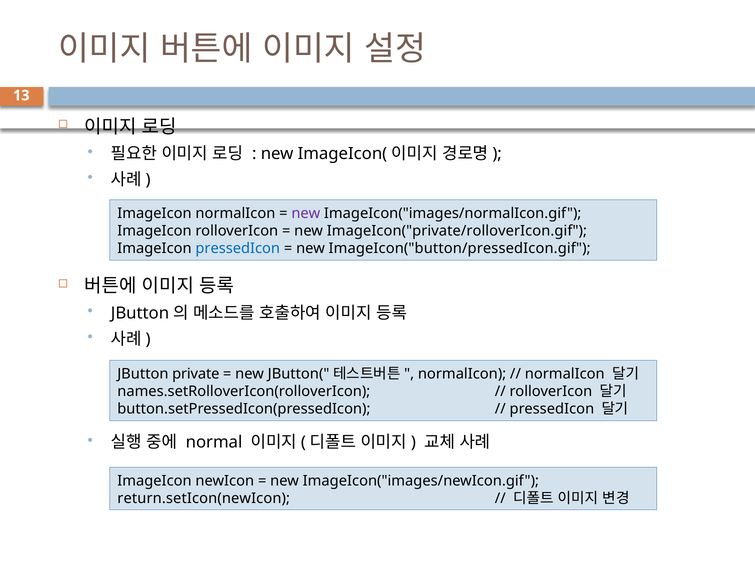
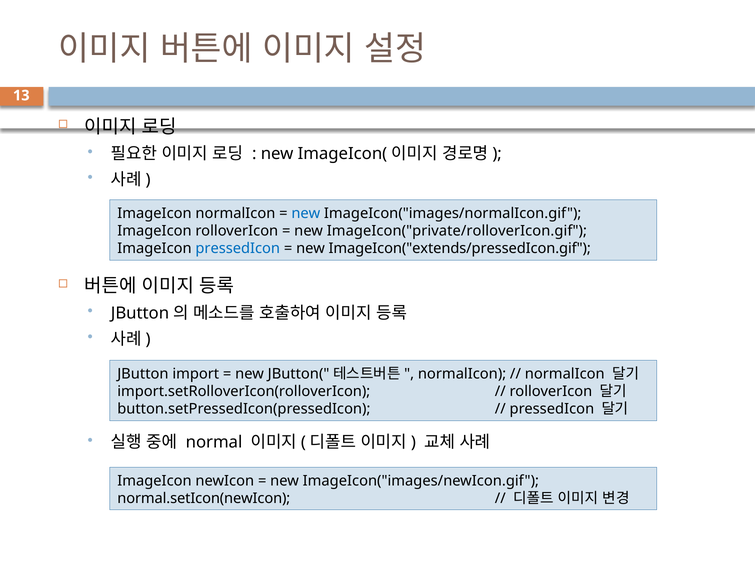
new at (306, 213) colour: purple -> blue
ImageIcon("button/pressedIcon.gif: ImageIcon("button/pressedIcon.gif -> ImageIcon("extends/pressedIcon.gif
private: private -> import
names.setRolloverIcon(rolloverIcon: names.setRolloverIcon(rolloverIcon -> import.setRolloverIcon(rolloverIcon
return.setIcon(newIcon: return.setIcon(newIcon -> normal.setIcon(newIcon
